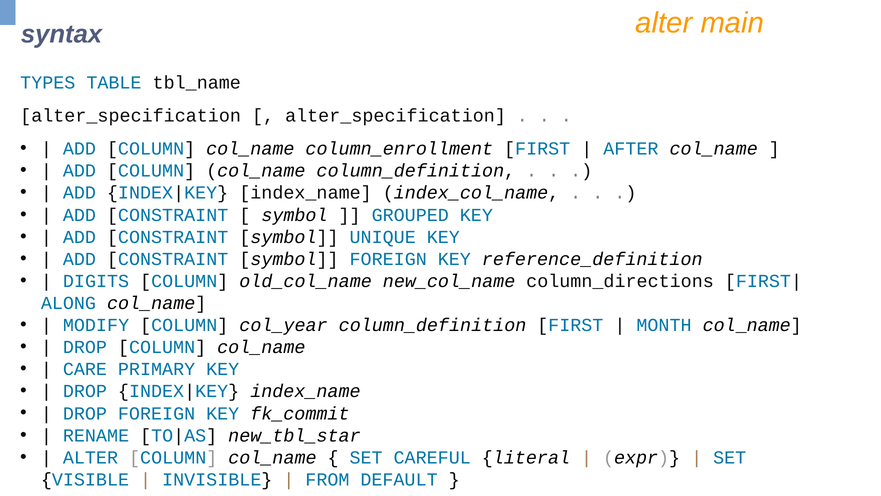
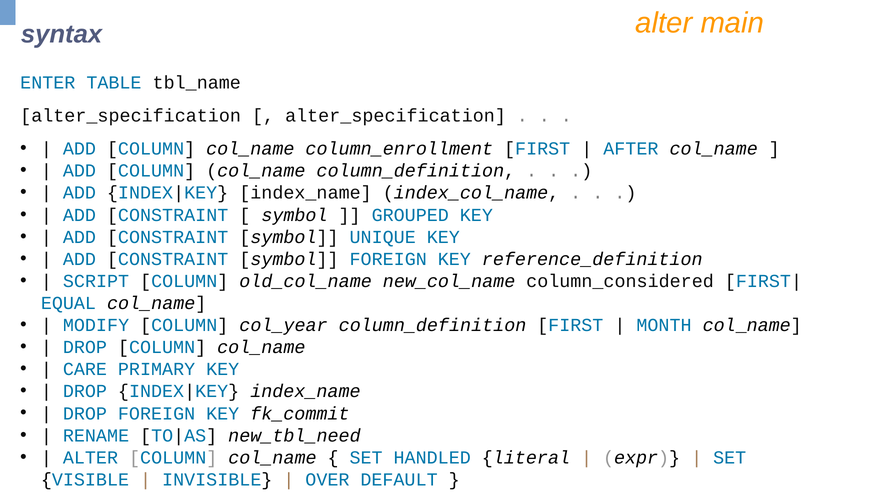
TYPES: TYPES -> ENTER
DIGITS: DIGITS -> SCRIPT
column_directions: column_directions -> column_considered
ALONG: ALONG -> EQUAL
new_tbl_star: new_tbl_star -> new_tbl_need
CAREFUL: CAREFUL -> HANDLED
FROM: FROM -> OVER
